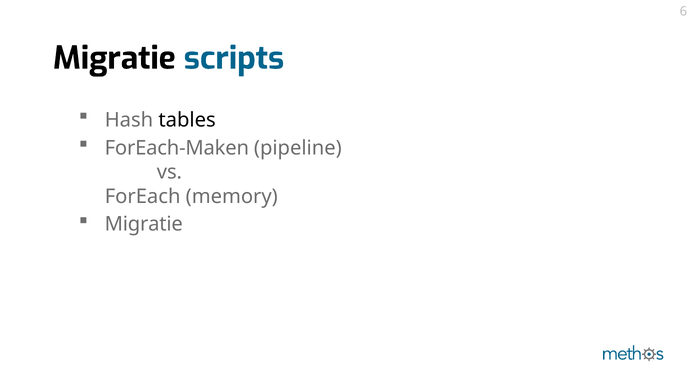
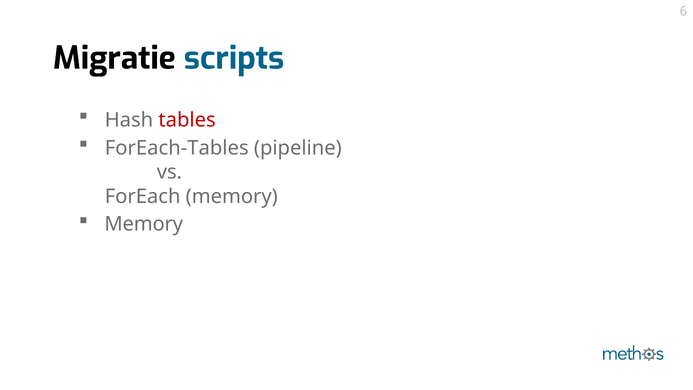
tables colour: black -> red
ForEach-Maken: ForEach-Maken -> ForEach-Tables
Migratie at (144, 224): Migratie -> Memory
